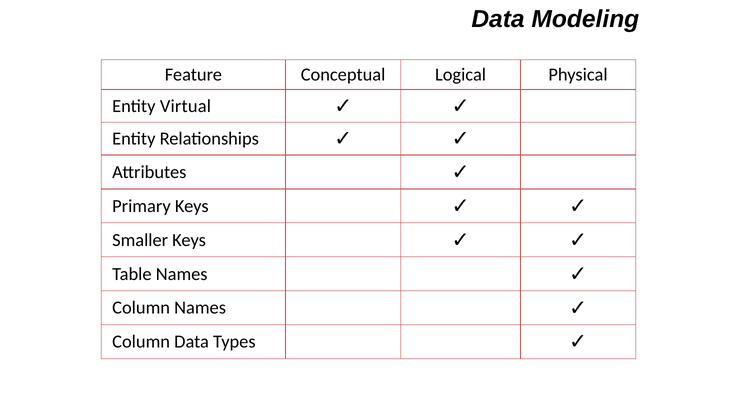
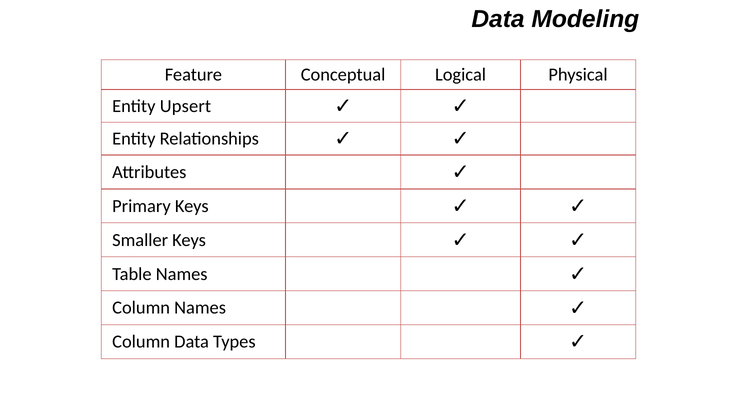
Virtual: Virtual -> Upsert
